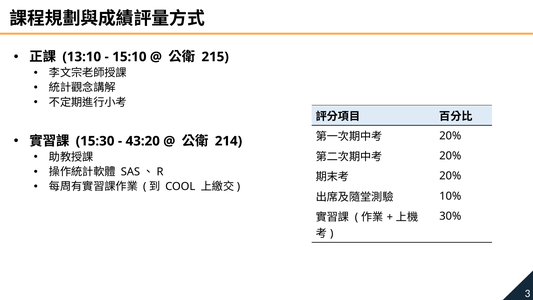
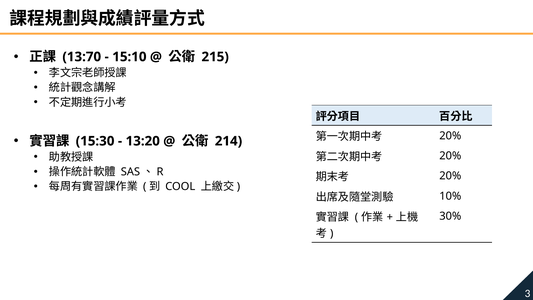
13:10: 13:10 -> 13:70
43:20: 43:20 -> 13:20
